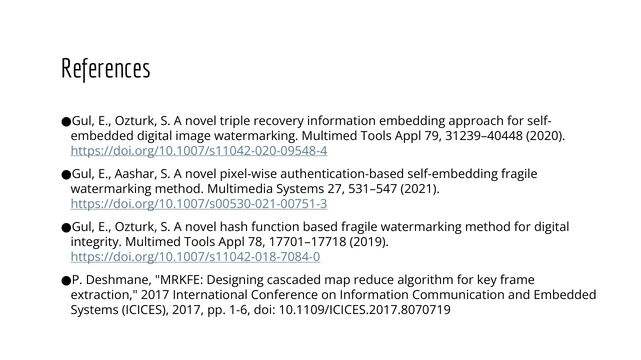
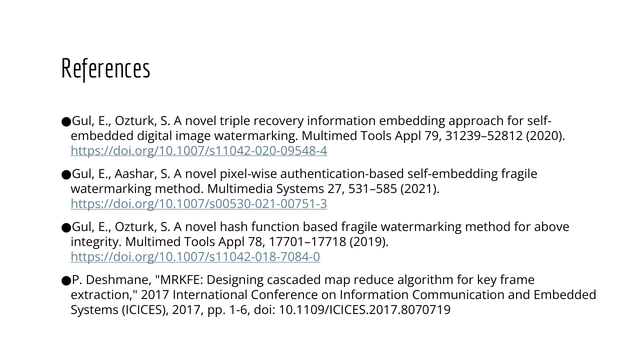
31239–40448: 31239–40448 -> 31239–52812
531–547: 531–547 -> 531–585
for digital: digital -> above
